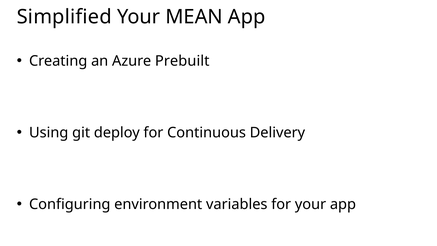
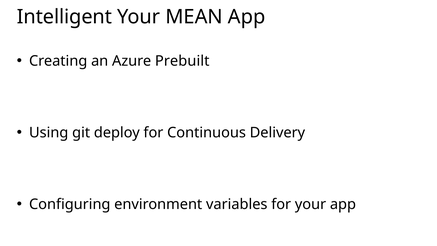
Simplified: Simplified -> Intelligent
